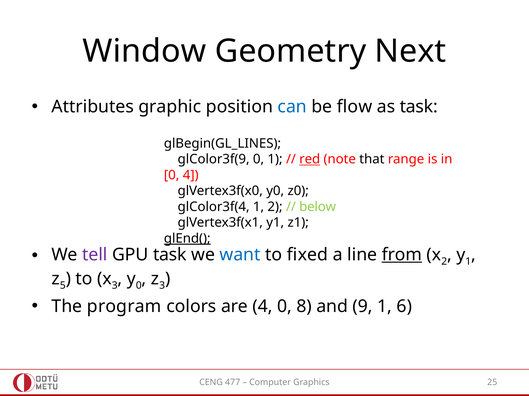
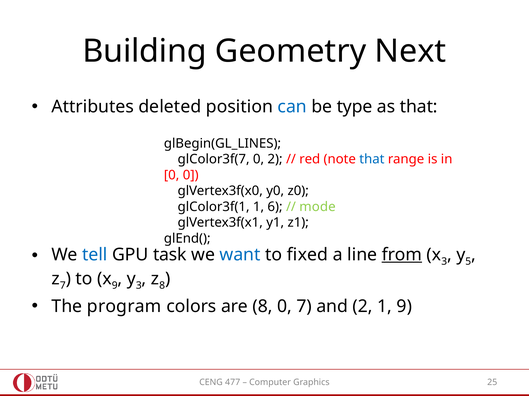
Window: Window -> Building
graphic: graphic -> deleted
flow: flow -> type
as task: task -> that
glColor3f(9: glColor3f(9 -> glColor3f(7
0 1: 1 -> 2
red underline: present -> none
that at (372, 160) colour: black -> blue
0 4: 4 -> 0
glColor3f(4: glColor3f(4 -> glColor3f(1
1 2: 2 -> 6
below: below -> mode
glEnd( underline: present -> none
tell colour: purple -> blue
2 at (444, 262): 2 -> 3
1 at (468, 262): 1 -> 5
5 at (63, 286): 5 -> 7
3 at (115, 286): 3 -> 9
0 at (139, 286): 0 -> 3
3 at (162, 286): 3 -> 8
are 4: 4 -> 8
0 8: 8 -> 7
and 9: 9 -> 2
1 6: 6 -> 9
